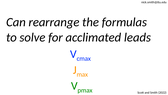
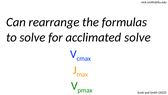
acclimated leads: leads -> solve
